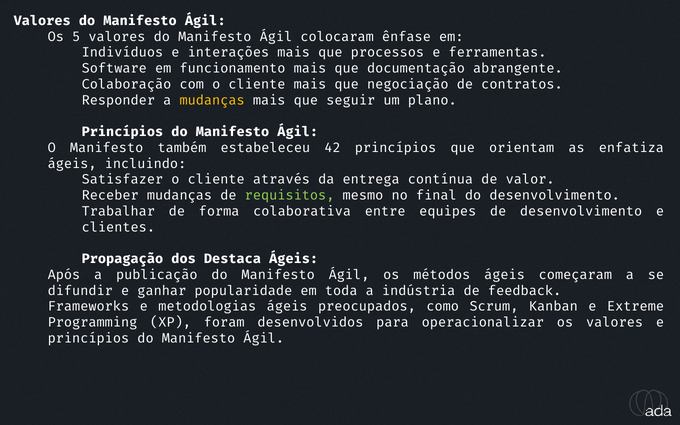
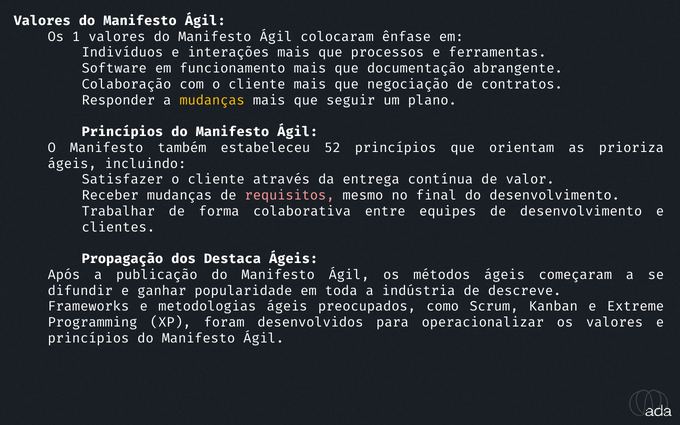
5: 5 -> 1
42: 42 -> 52
enfatiza: enfatiza -> prioriza
requisitos colour: light green -> pink
feedback: feedback -> descreve
